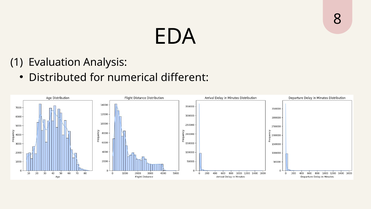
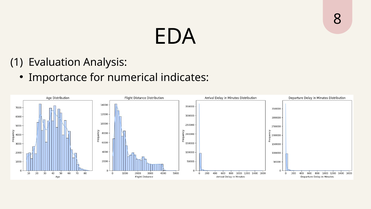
Distributed: Distributed -> Importance
different: different -> indicates
